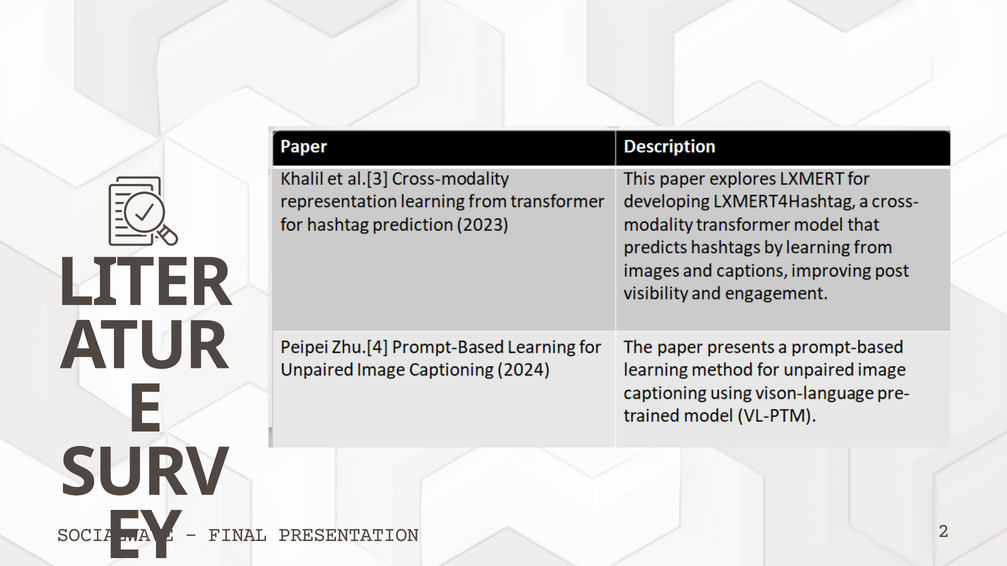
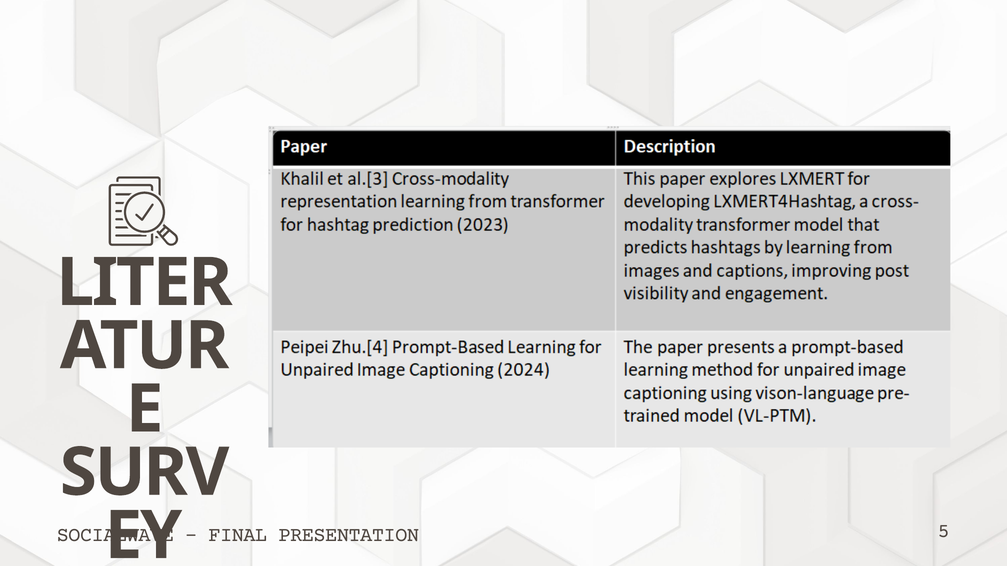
2: 2 -> 5
